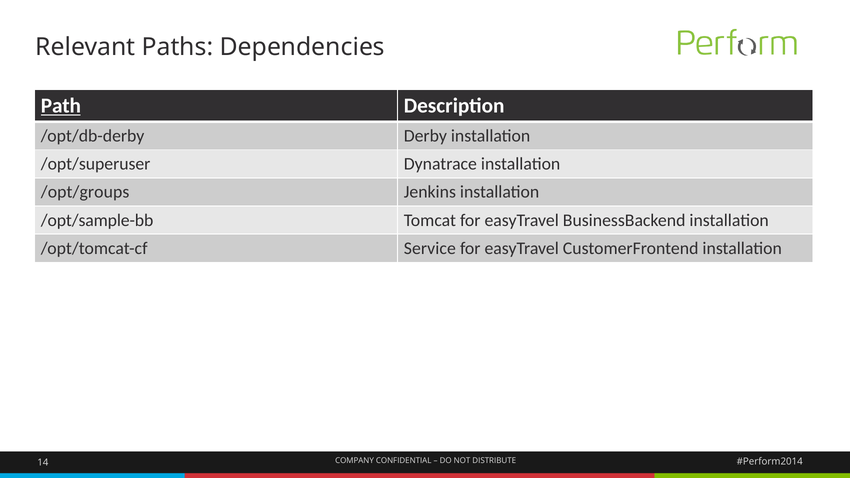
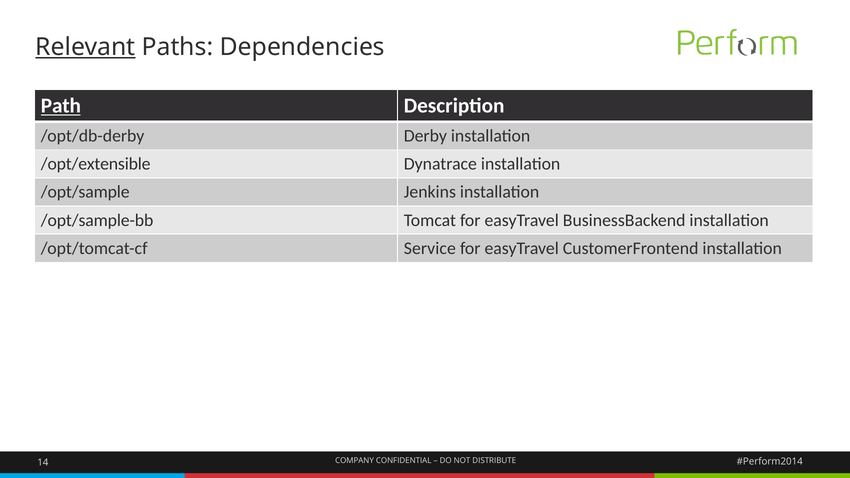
Relevant underline: none -> present
/opt/superuser: /opt/superuser -> /opt/extensible
/opt/groups: /opt/groups -> /opt/sample
